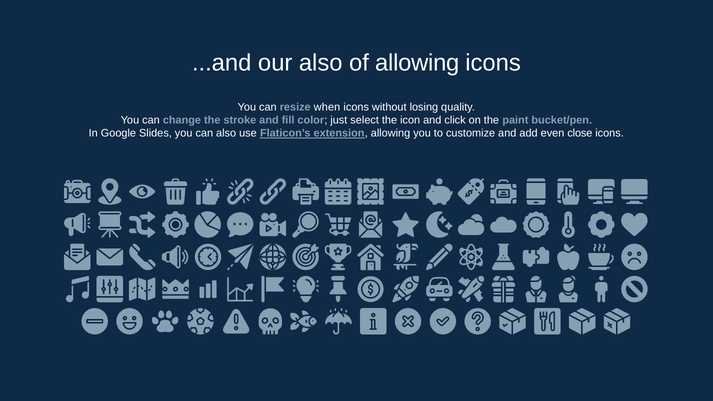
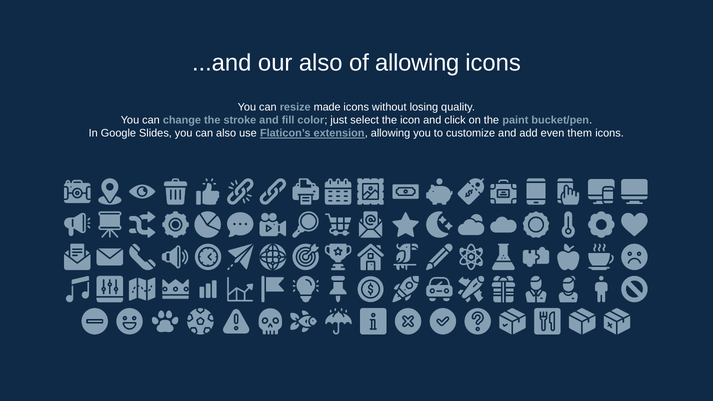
when: when -> made
close: close -> them
